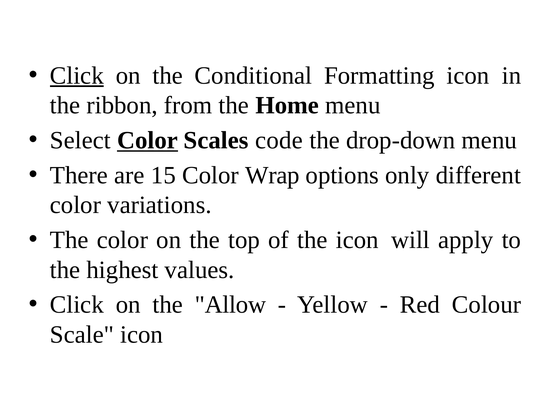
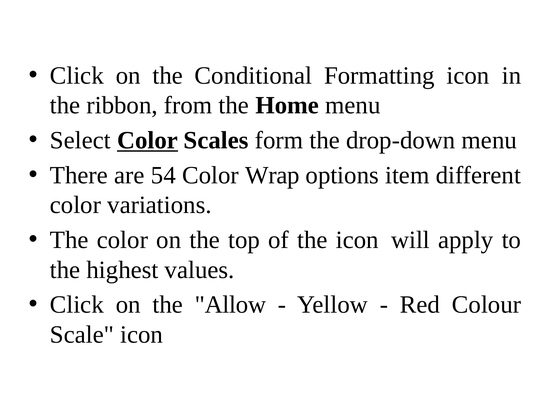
Click at (77, 75) underline: present -> none
code: code -> form
15: 15 -> 54
only: only -> item
